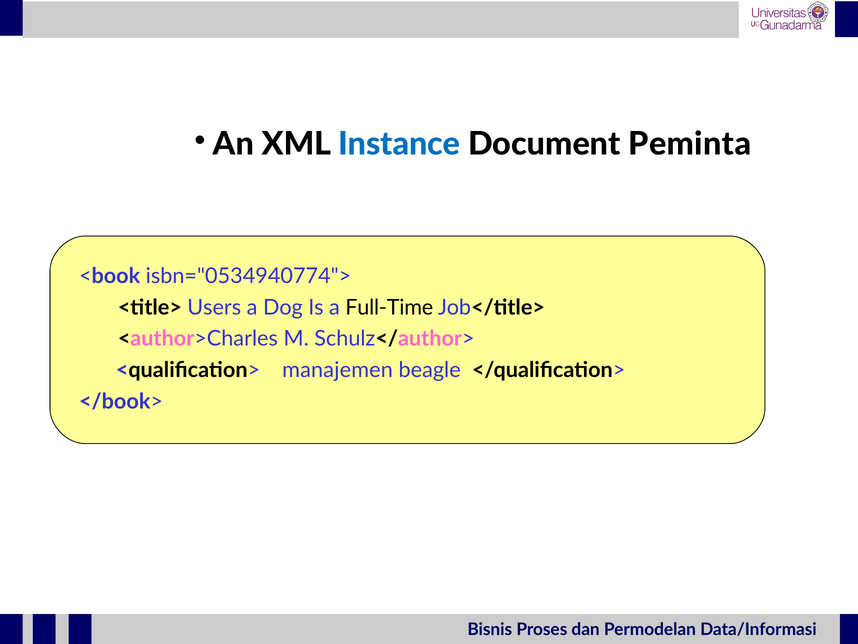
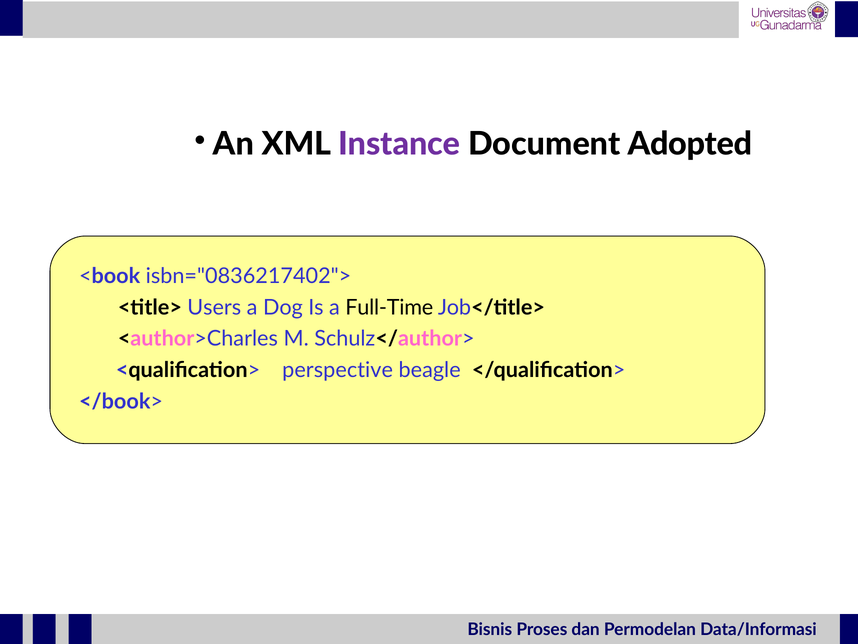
Instance colour: blue -> purple
Peminta: Peminta -> Adopted
isbn="0534940774">: isbn="0534940774"> -> isbn="0836217402">
manajemen: manajemen -> perspective
